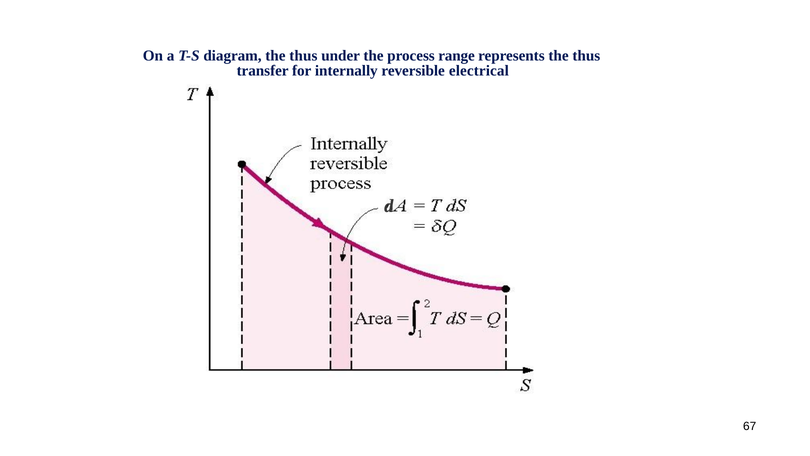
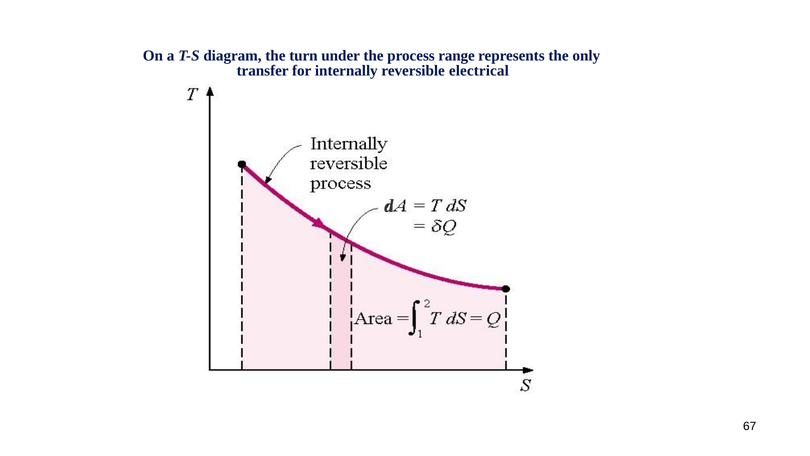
diagram the thus: thus -> turn
represents the thus: thus -> only
